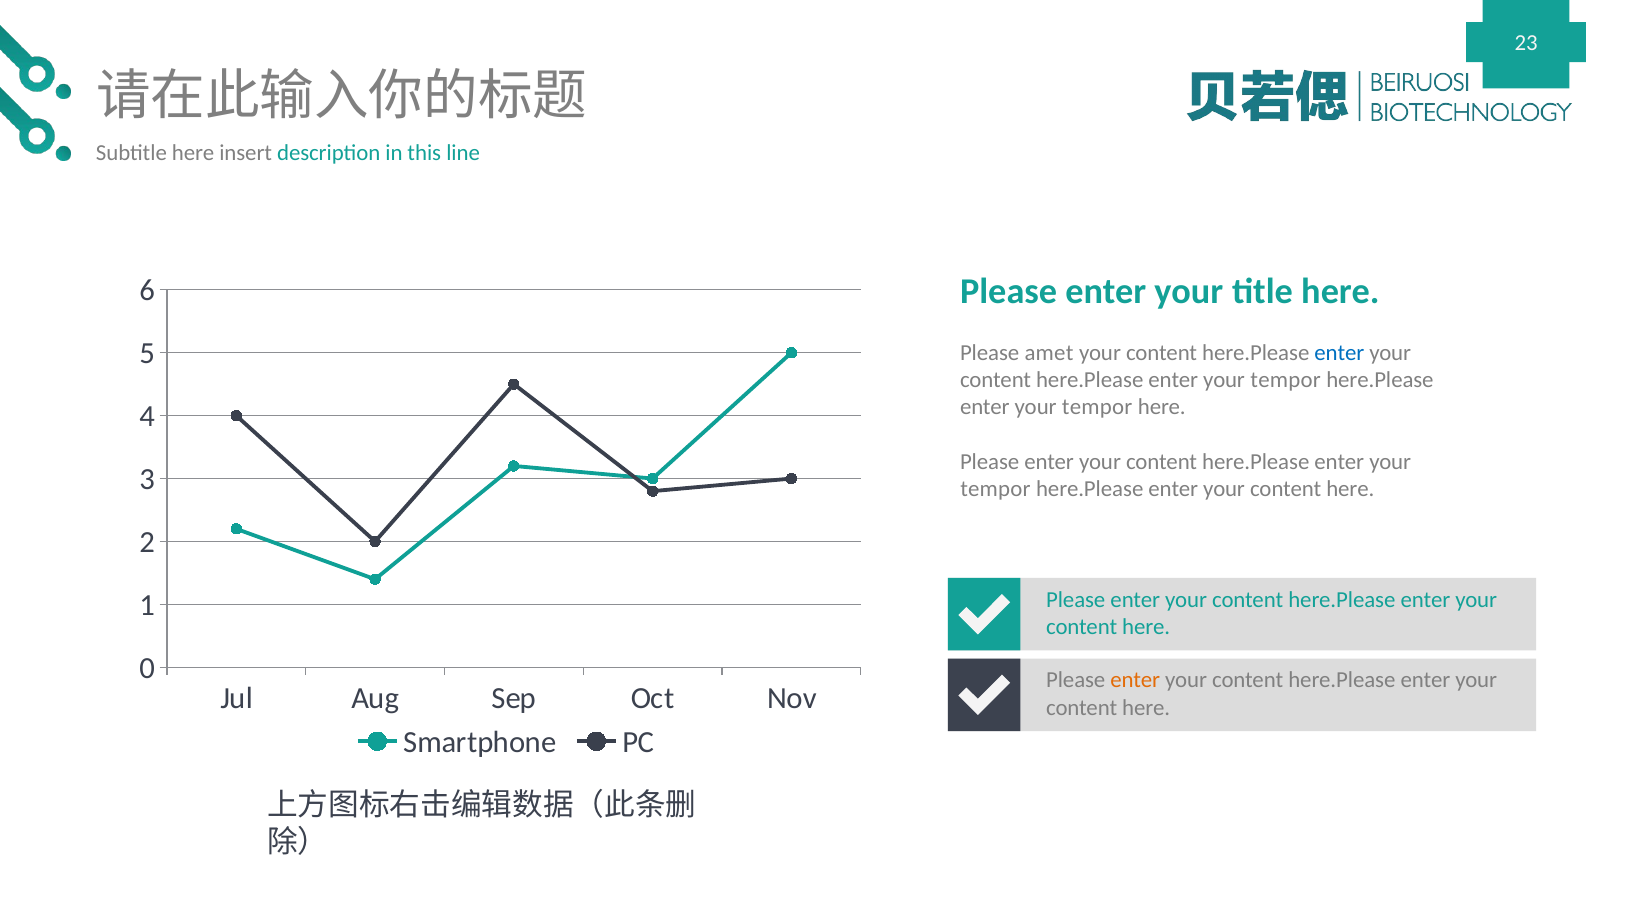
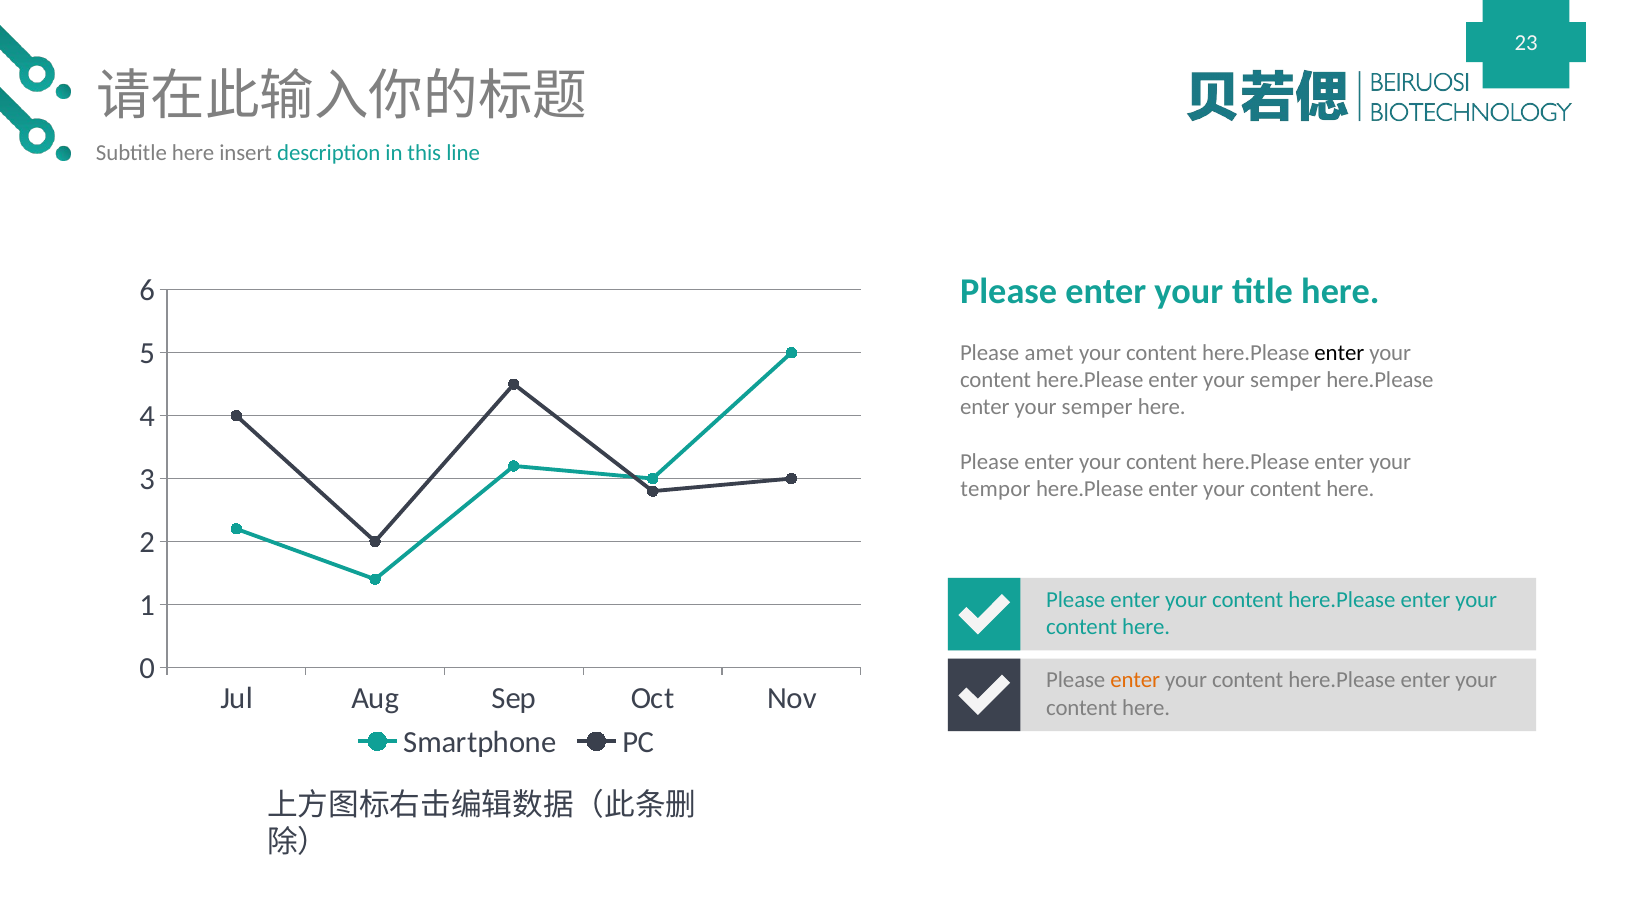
enter at (1339, 353) colour: blue -> black
tempor at (1286, 380): tempor -> semper
tempor at (1097, 408): tempor -> semper
